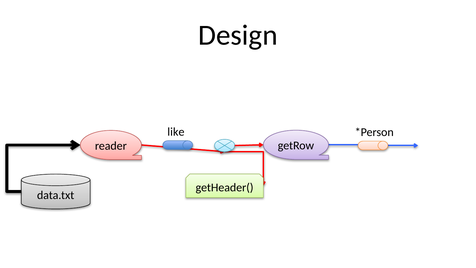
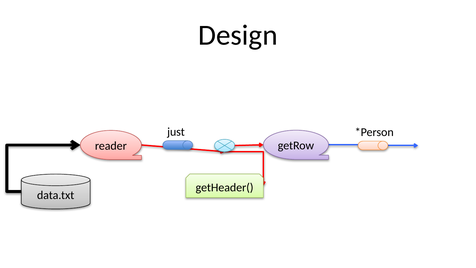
like: like -> just
